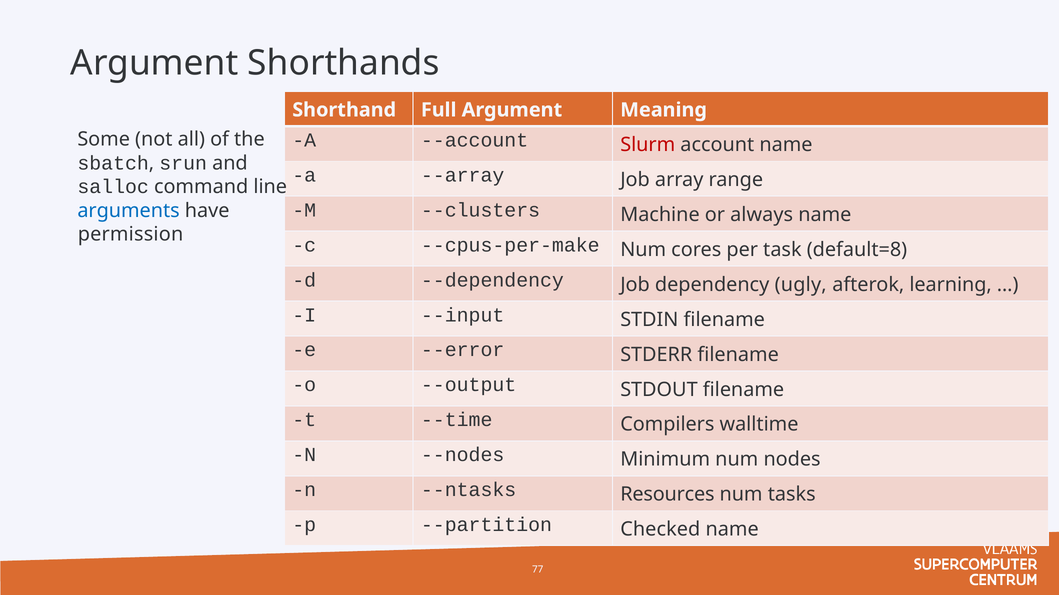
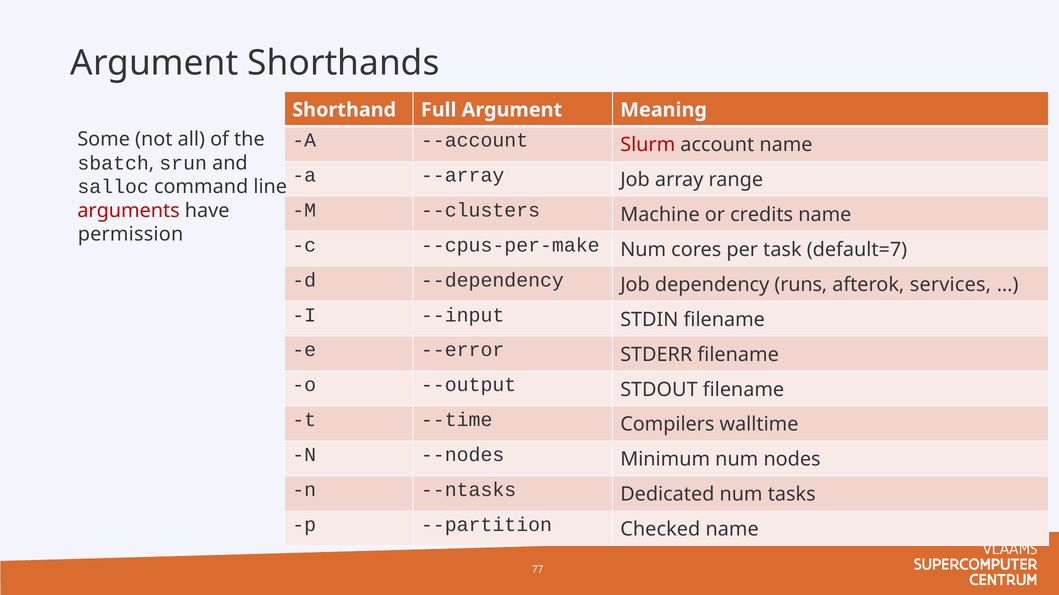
always: always -> credits
arguments colour: blue -> red
default=8: default=8 -> default=7
ugly: ugly -> runs
learning: learning -> services
Resources: Resources -> Dedicated
